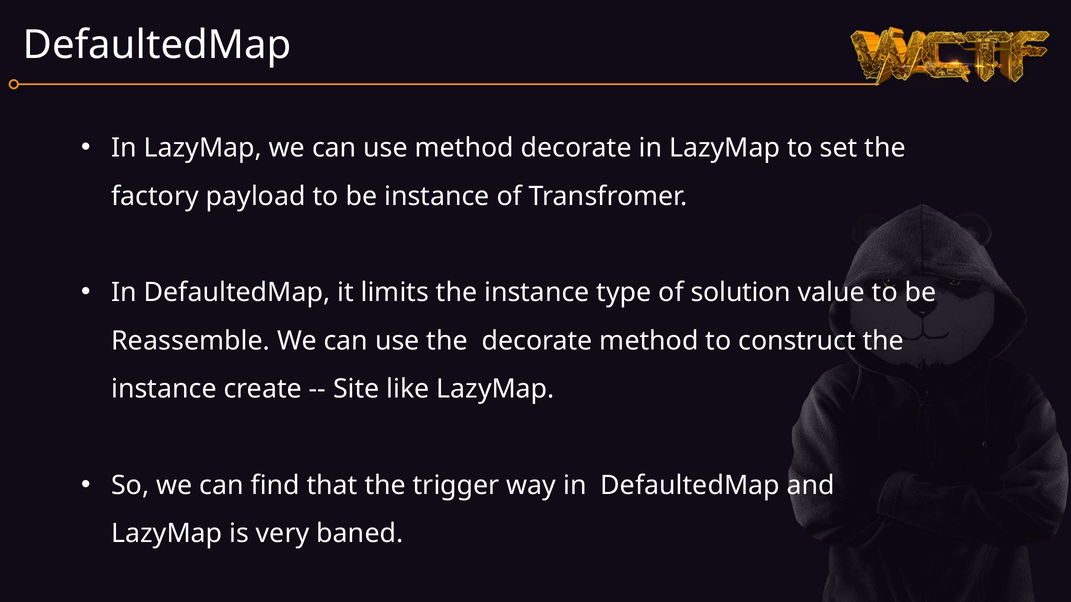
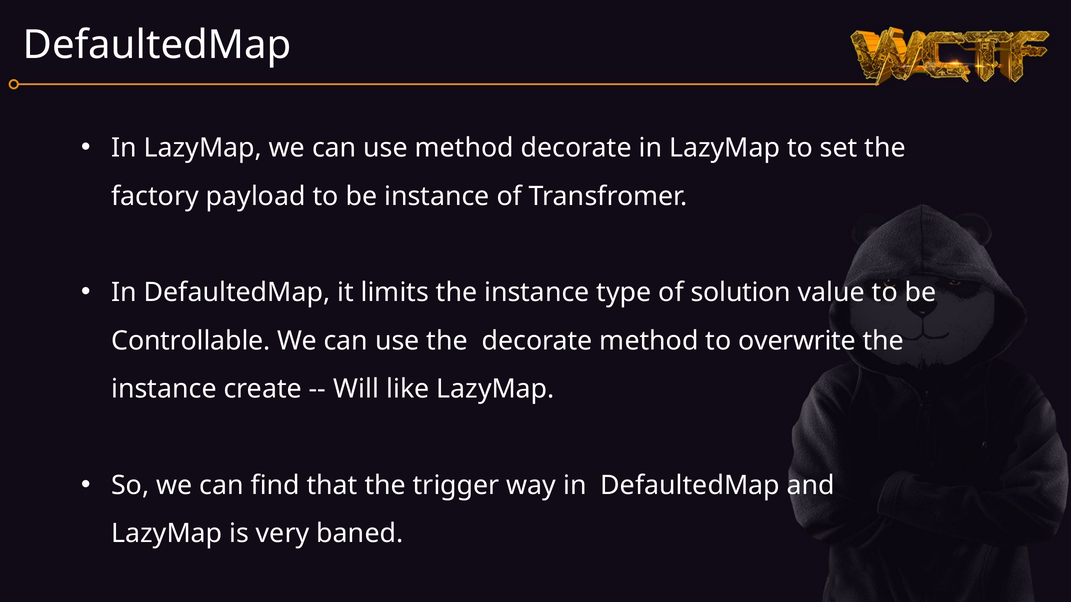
Reassemble: Reassemble -> Controllable
construct: construct -> overwrite
Site: Site -> Will
